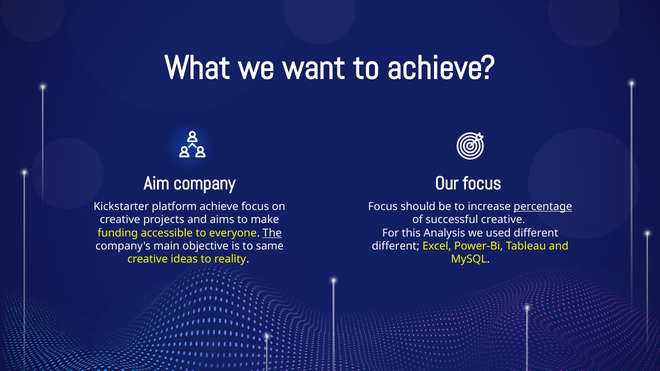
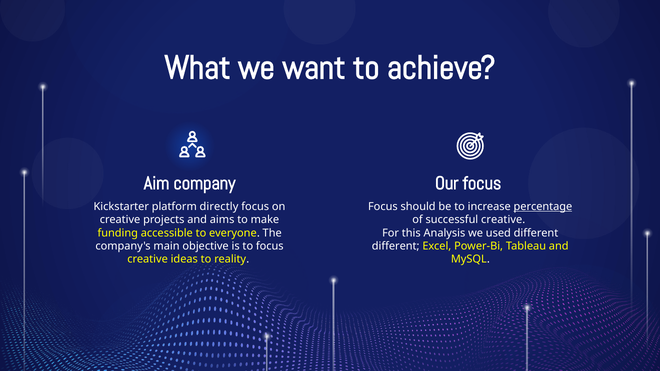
platform achieve: achieve -> directly
The underline: present -> none
to same: same -> focus
